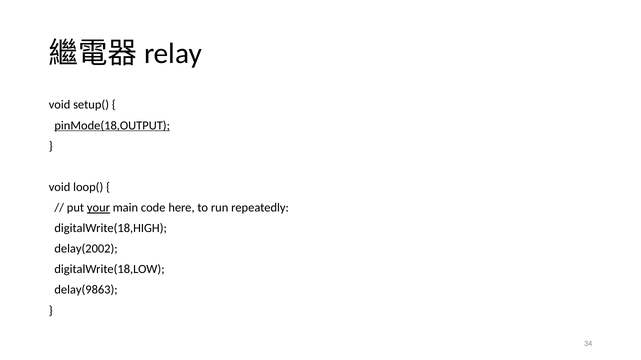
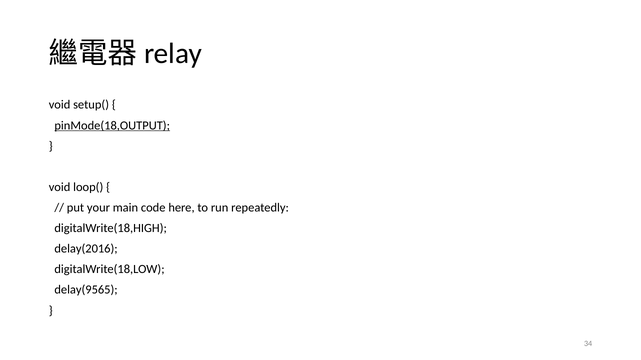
your underline: present -> none
delay(2002: delay(2002 -> delay(2016
delay(9863: delay(9863 -> delay(9565
